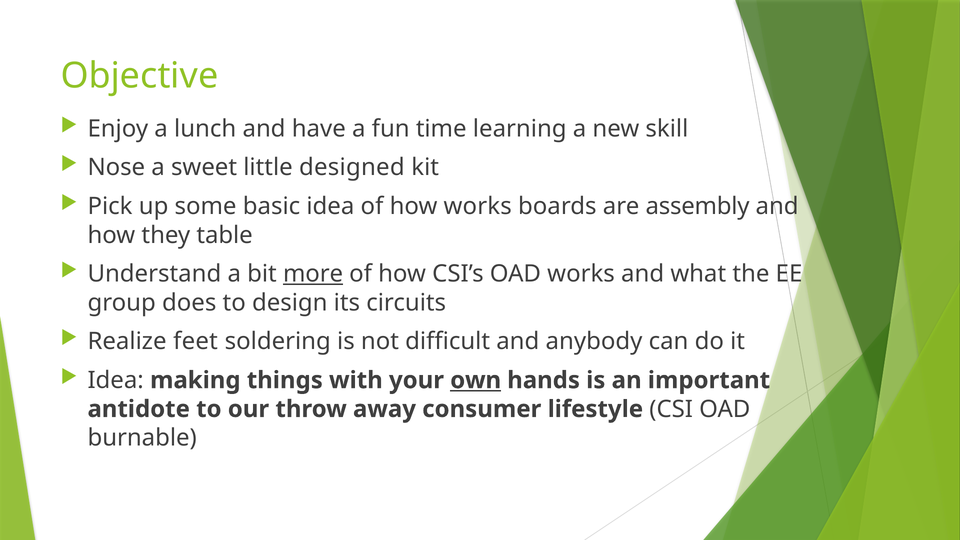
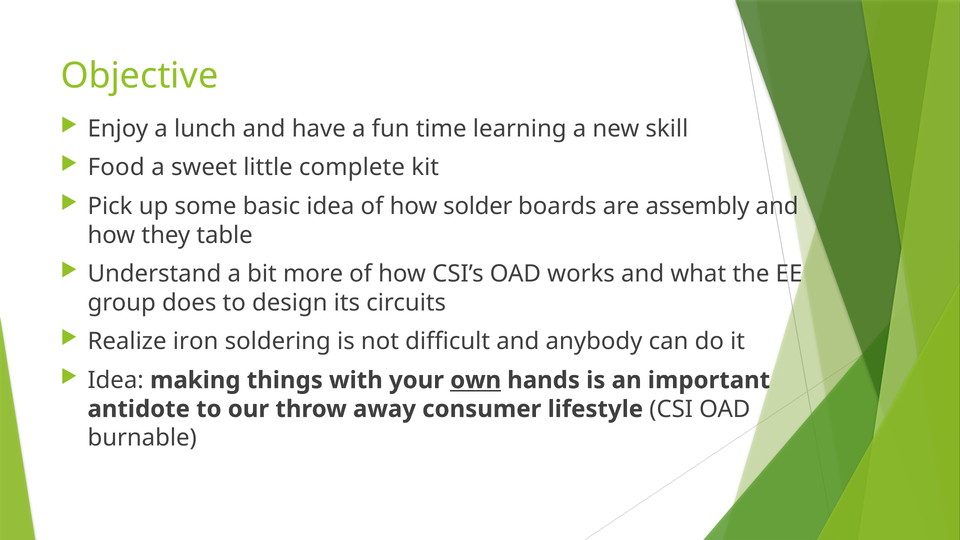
Nose: Nose -> Food
designed: designed -> complete
how works: works -> solder
more underline: present -> none
feet: feet -> iron
